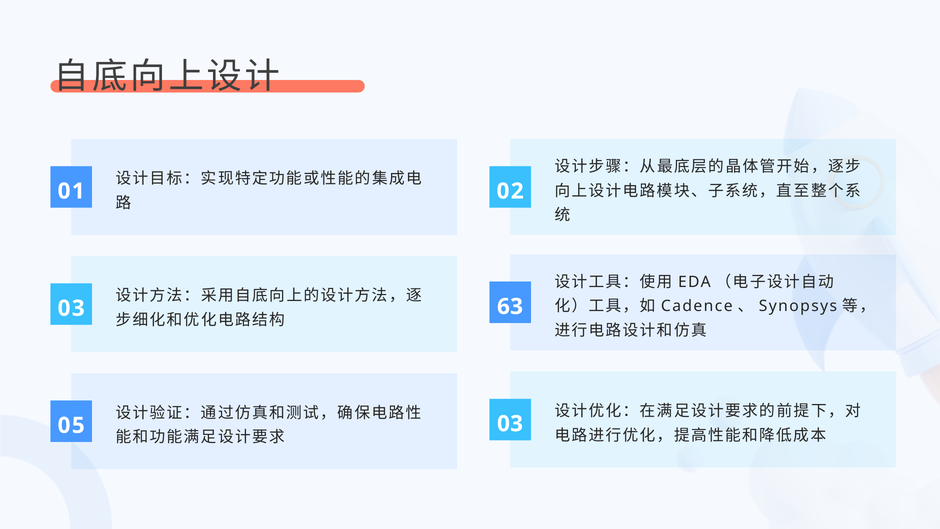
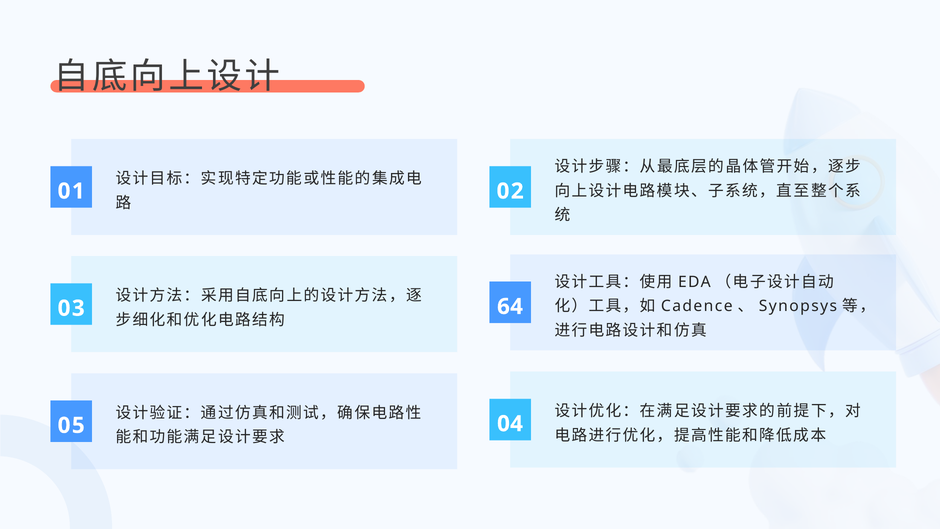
63: 63 -> 64
03 at (510, 424): 03 -> 04
